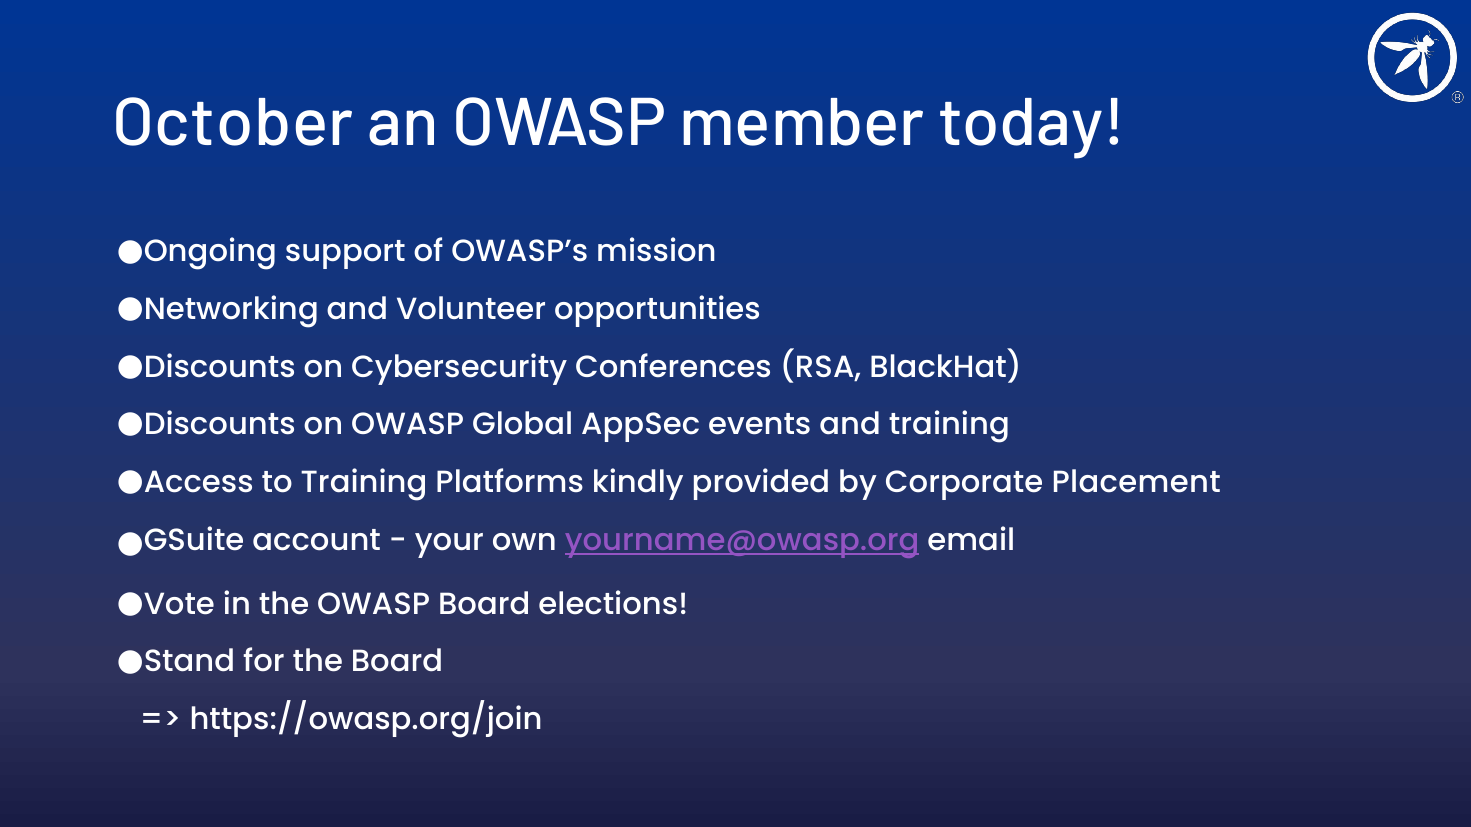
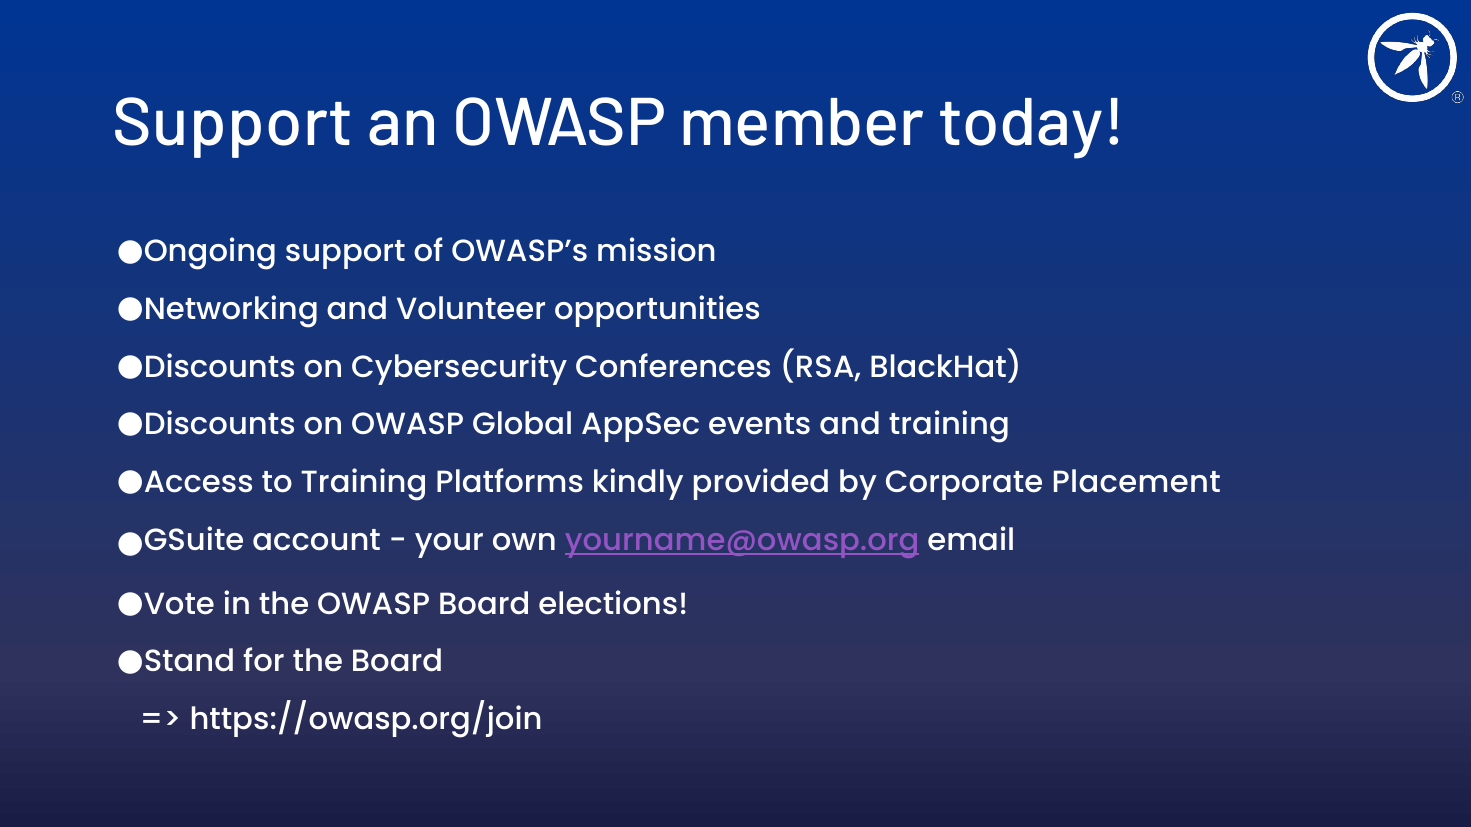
October at (233, 124): October -> Support
